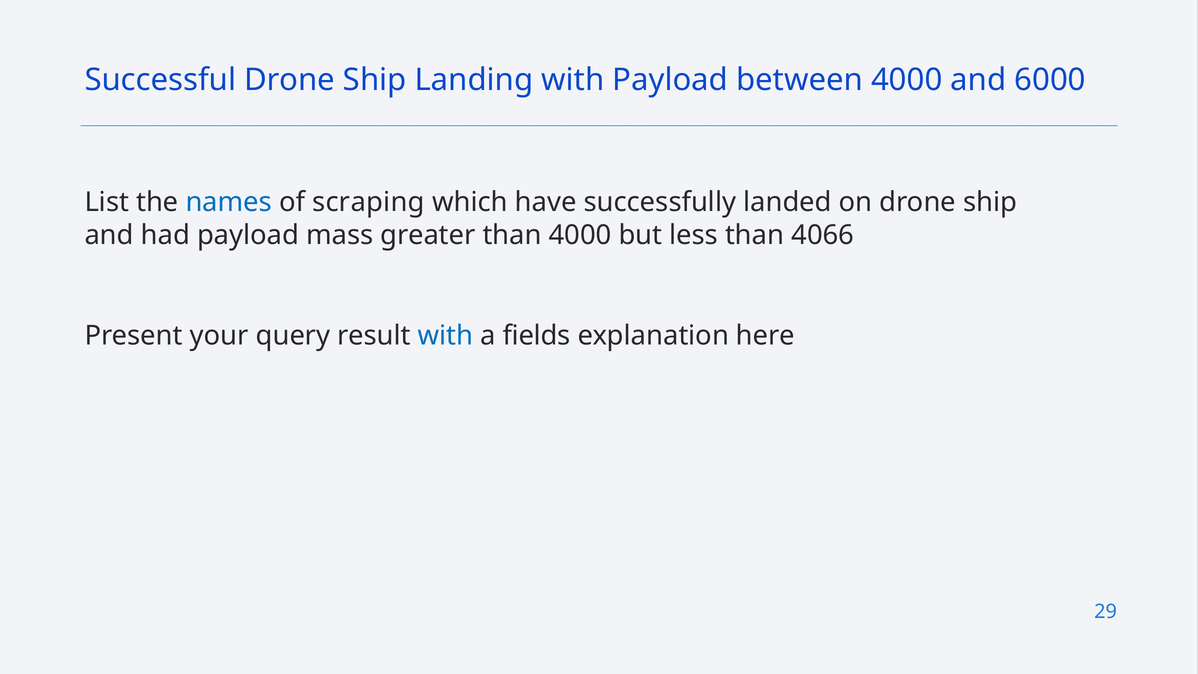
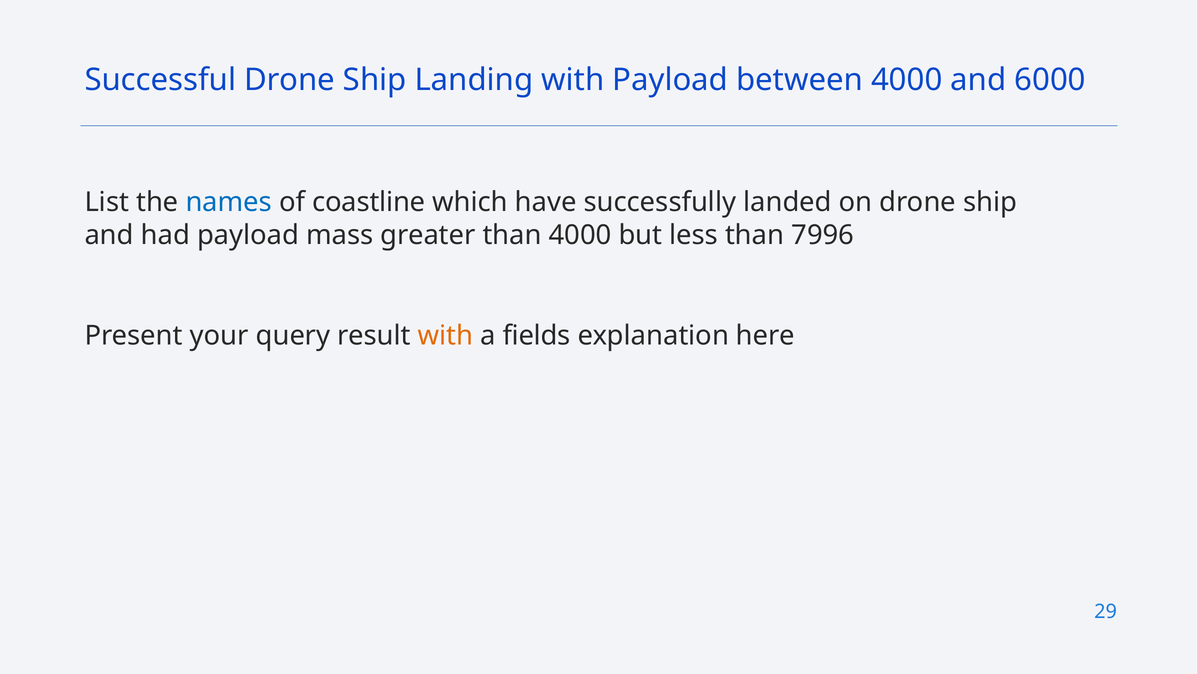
scraping: scraping -> coastline
4066: 4066 -> 7996
with at (445, 336) colour: blue -> orange
